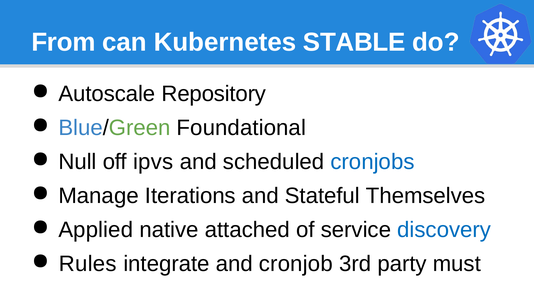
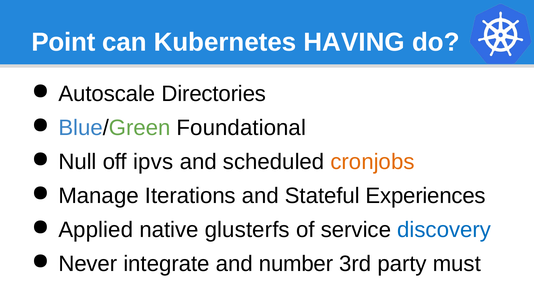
From: From -> Point
STABLE: STABLE -> HAVING
Repository: Repository -> Directories
cronjobs colour: blue -> orange
Themselves: Themselves -> Experiences
attached: attached -> glusterfs
Rules: Rules -> Never
cronjob: cronjob -> number
